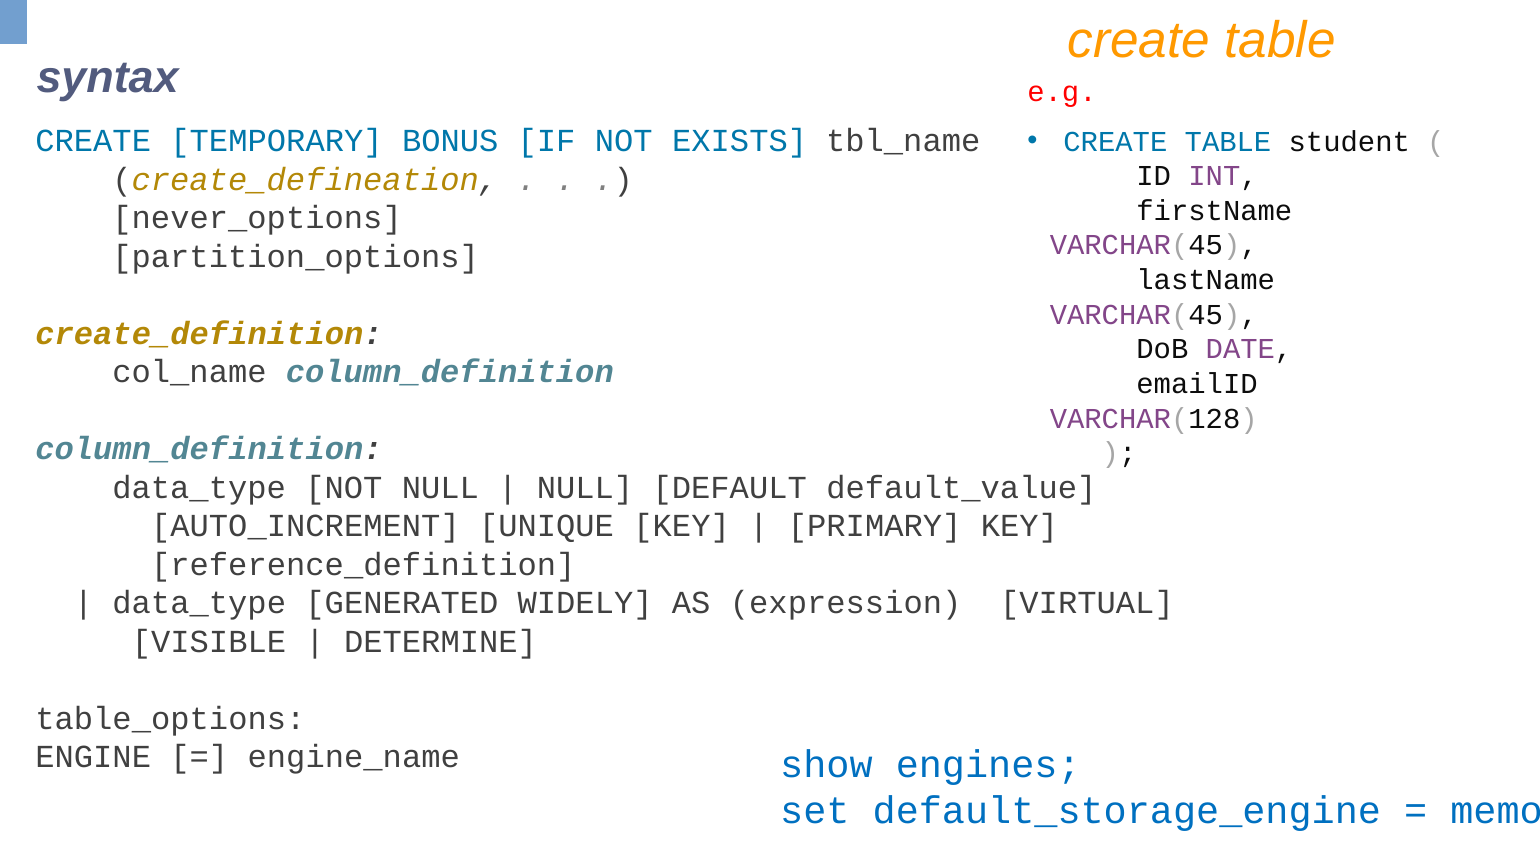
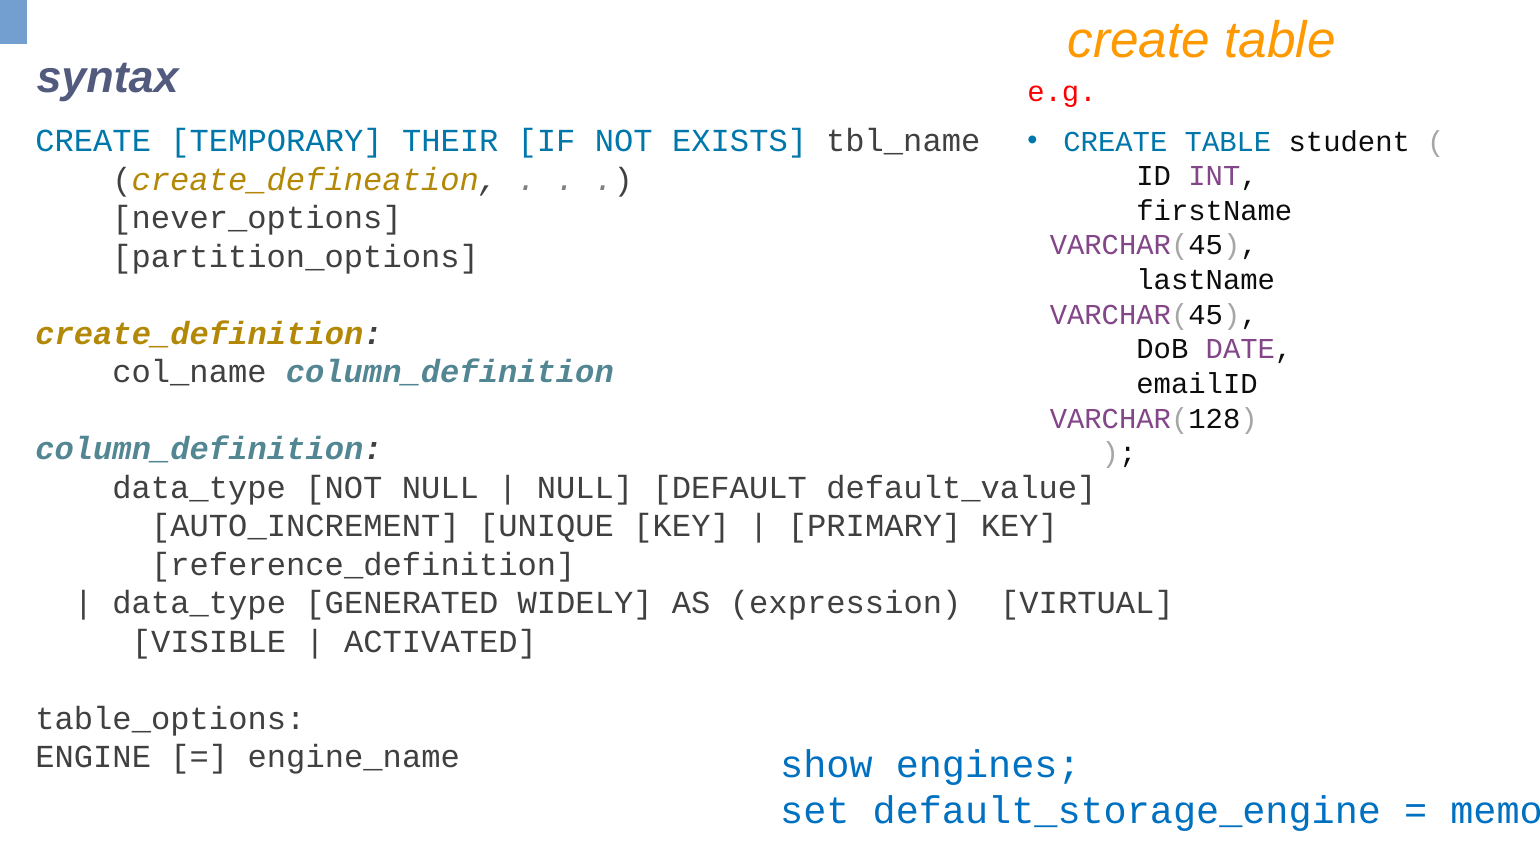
BONUS: BONUS -> THEIR
DETERMINE: DETERMINE -> ACTIVATED
